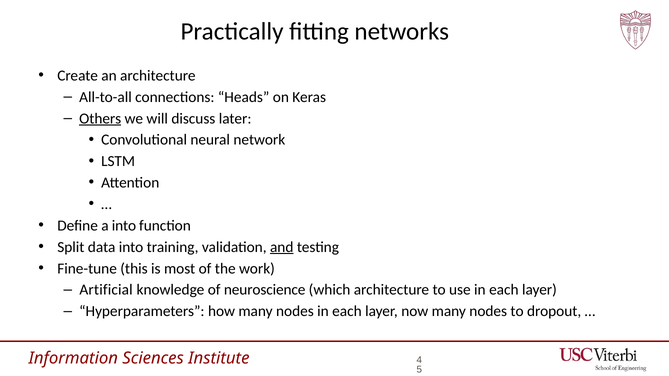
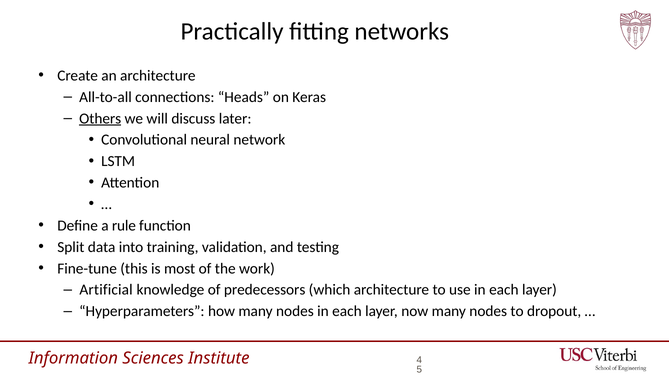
a into: into -> rule
and underline: present -> none
neuroscience: neuroscience -> predecessors
